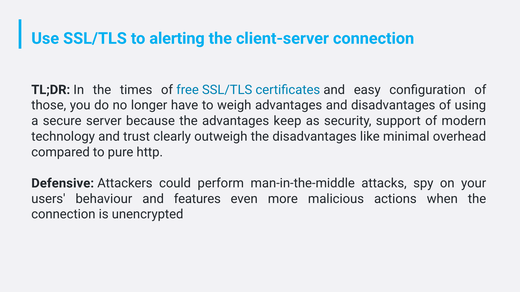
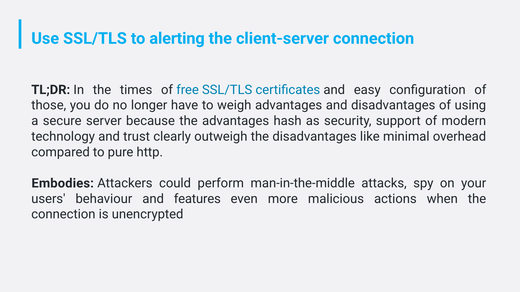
keep: keep -> hash
Defensive: Defensive -> Embodies
